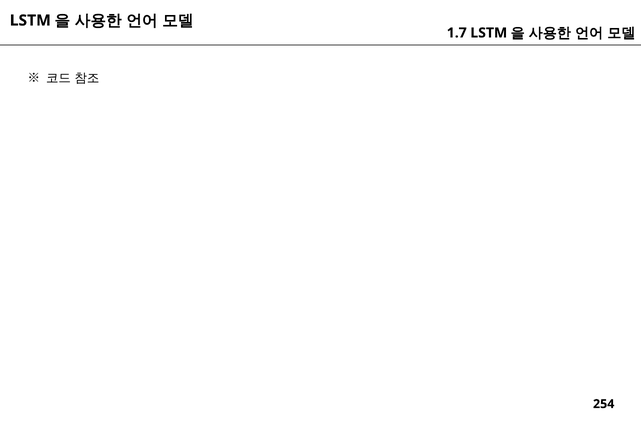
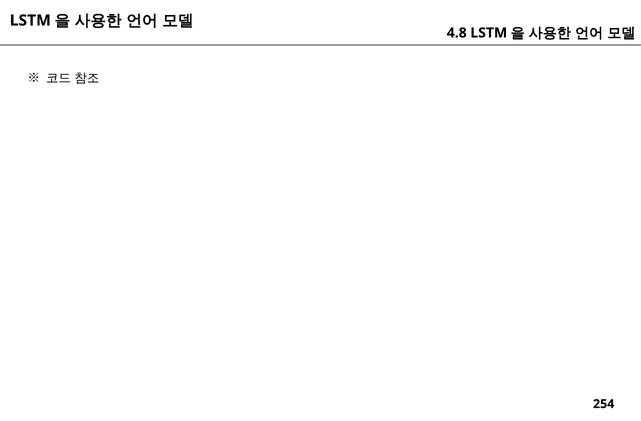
1.7: 1.7 -> 4.8
